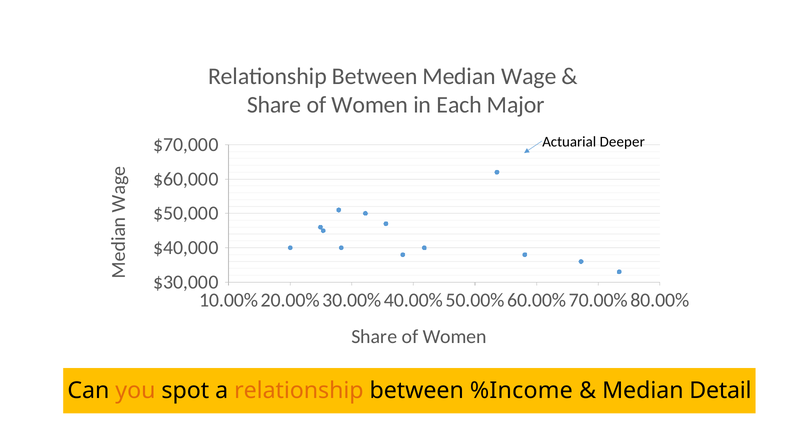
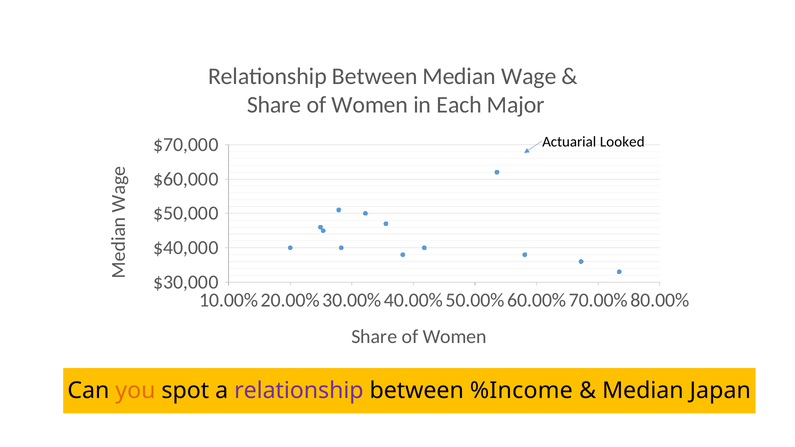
Deeper: Deeper -> Looked
relationship at (299, 391) colour: orange -> purple
Detail: Detail -> Japan
